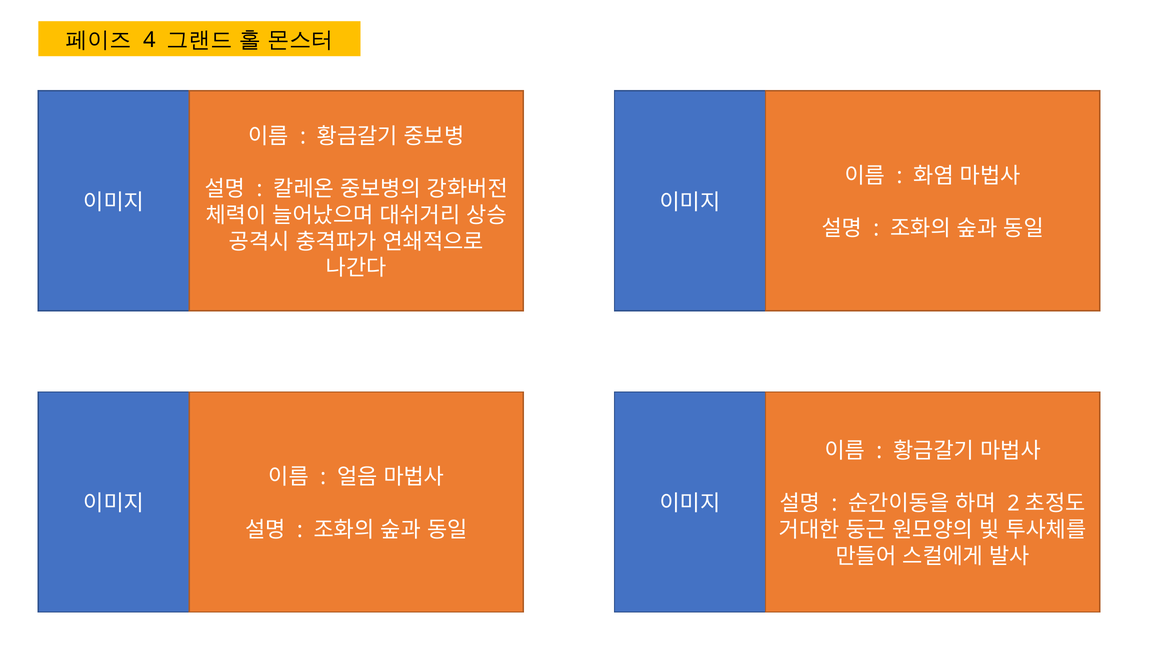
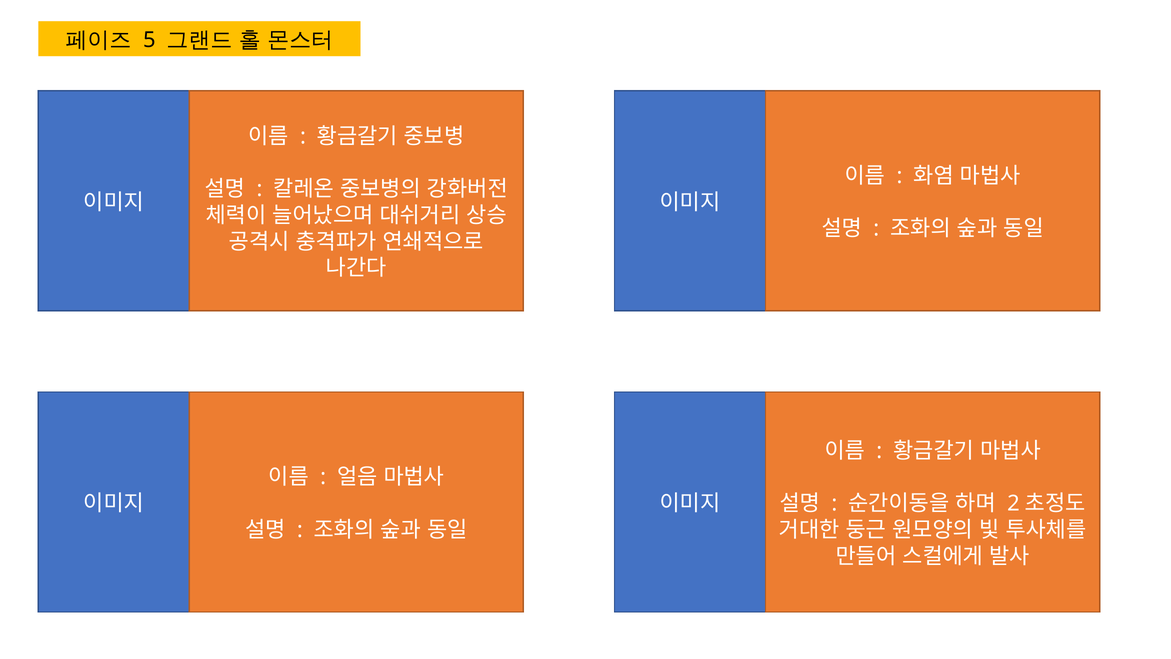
4: 4 -> 5
